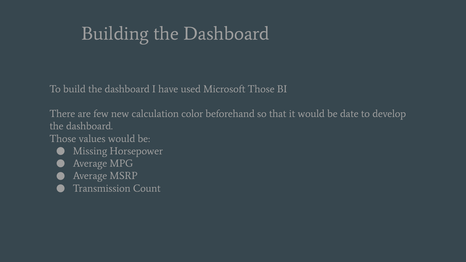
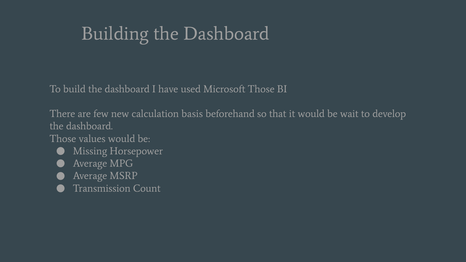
color: color -> basis
date: date -> wait
